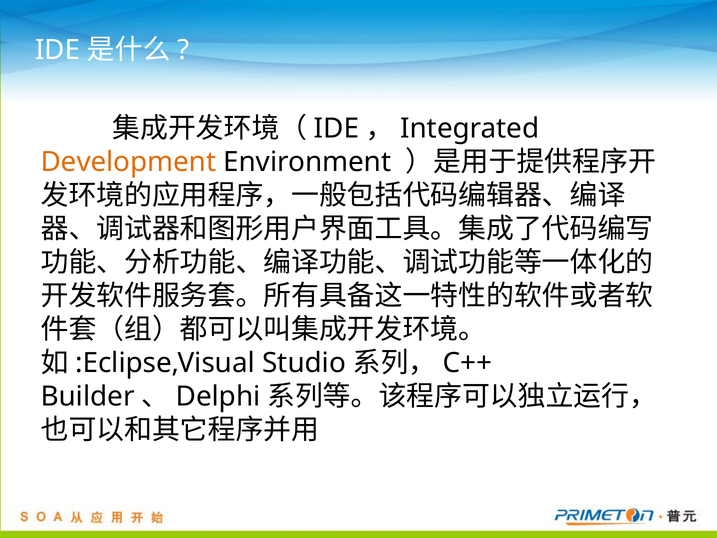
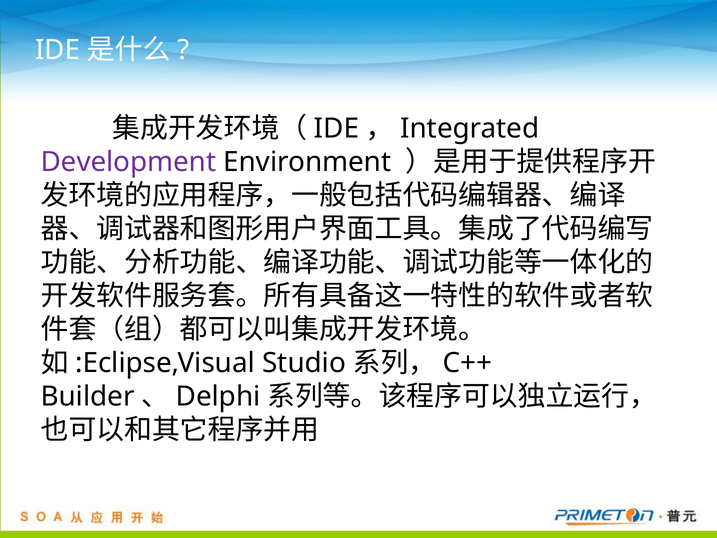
Development colour: orange -> purple
